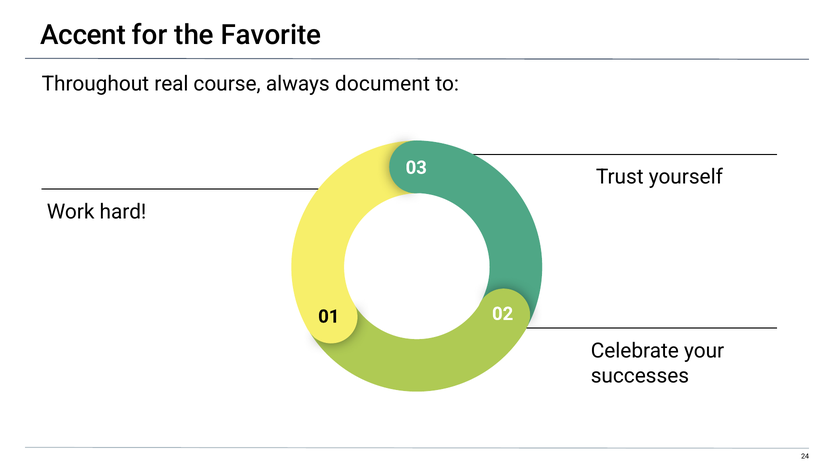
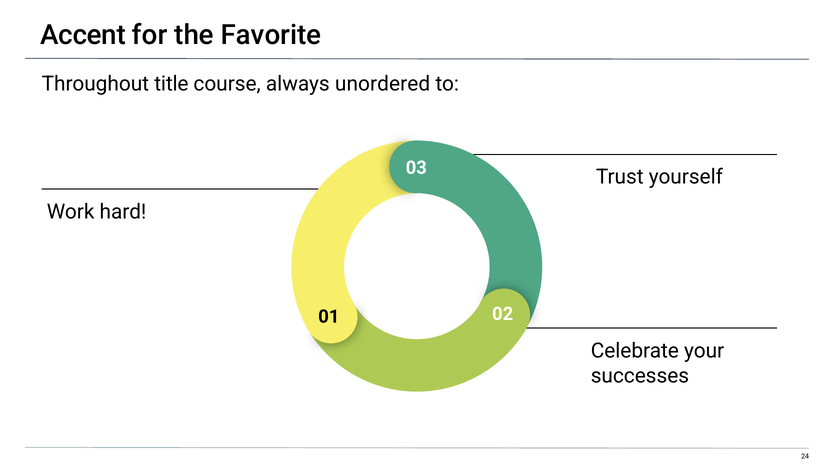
real: real -> title
document: document -> unordered
